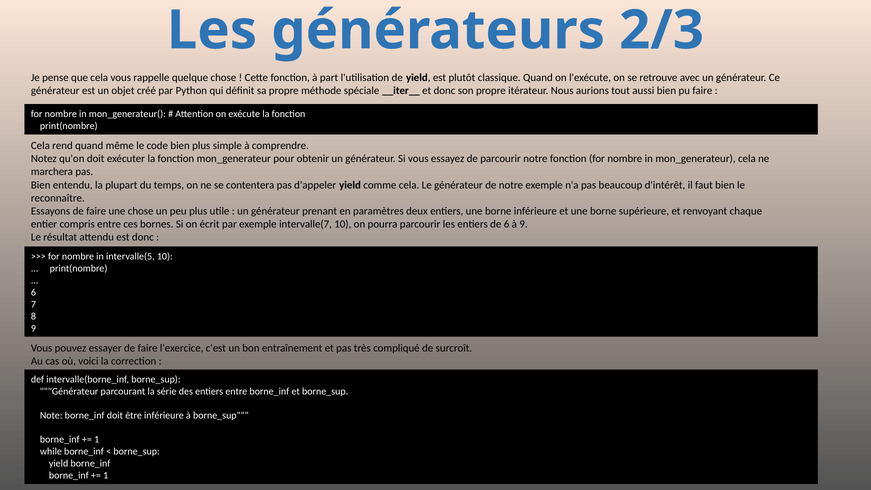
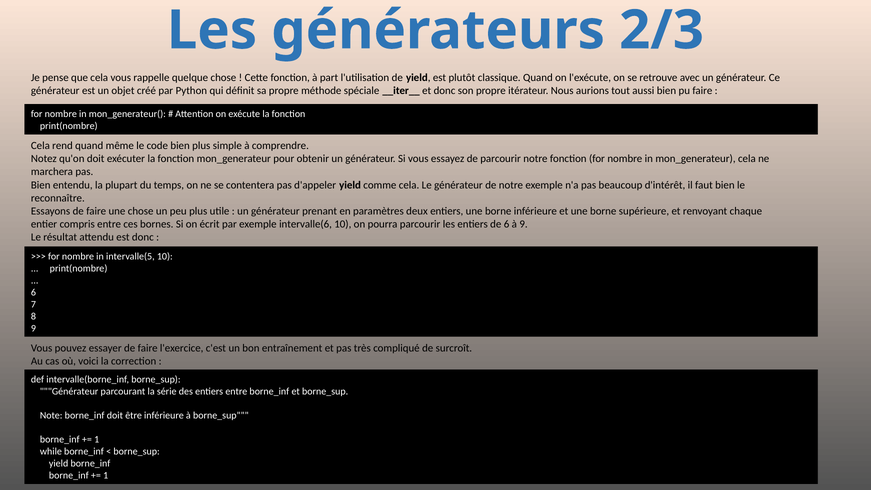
intervalle(7: intervalle(7 -> intervalle(6
